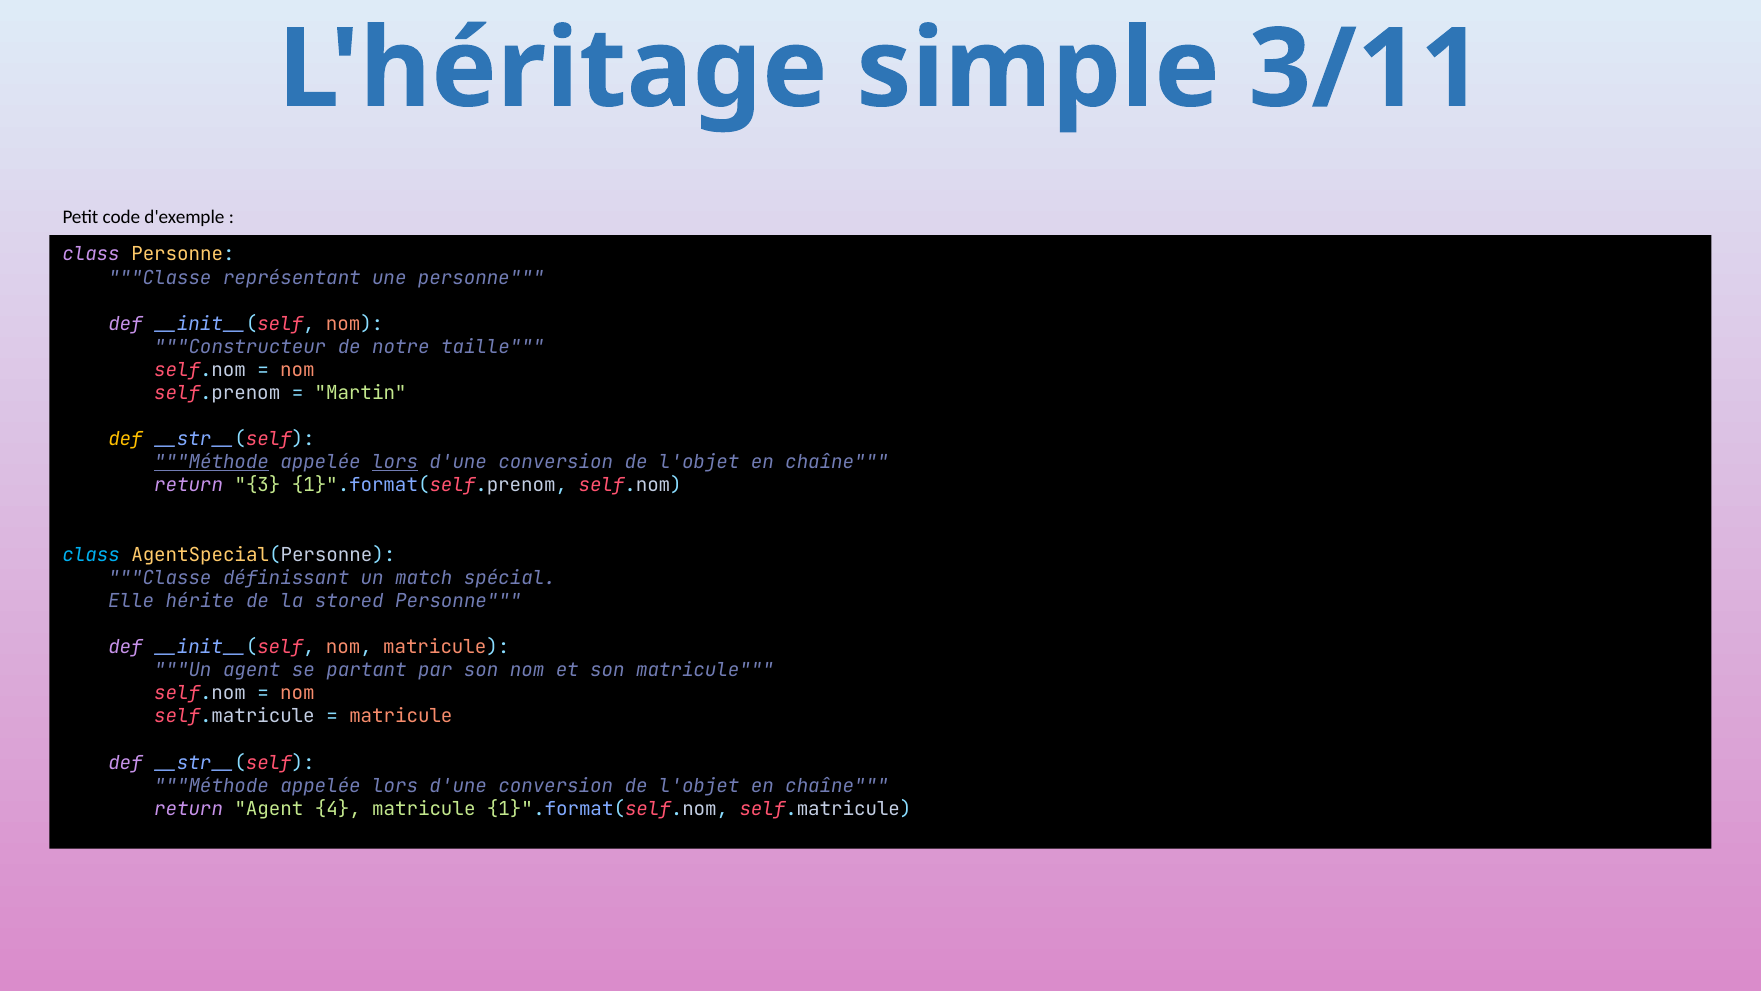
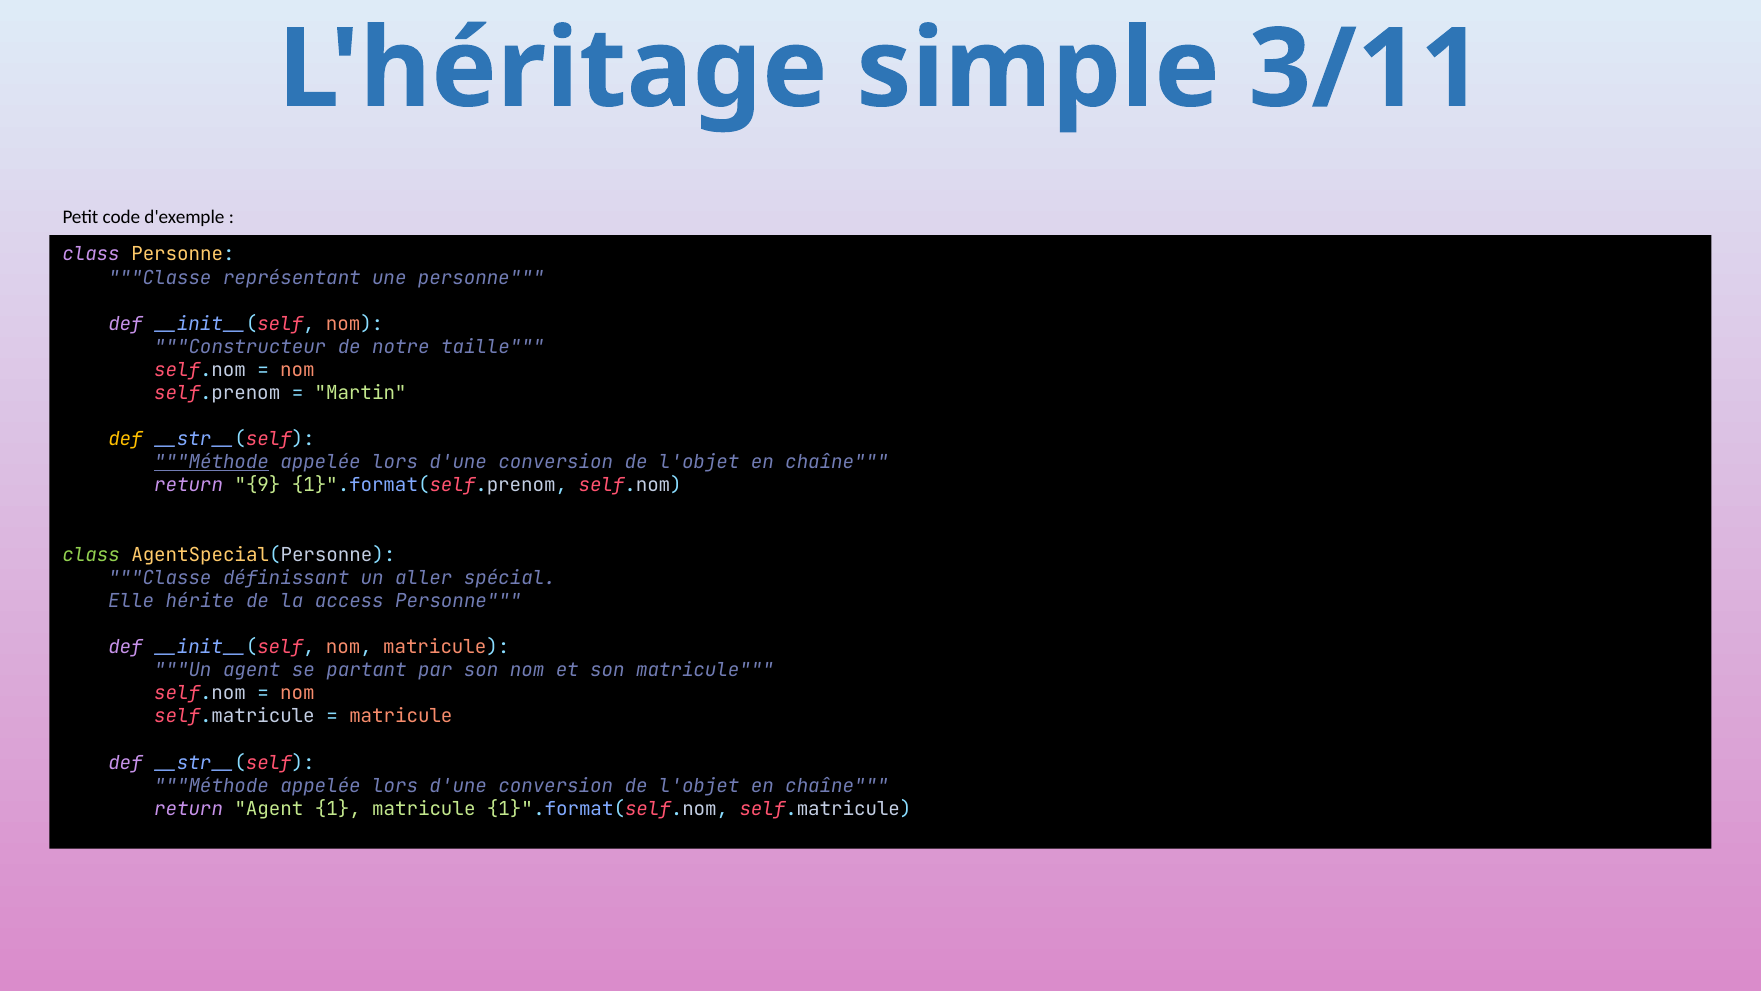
lors at (395, 462) underline: present -> none
3: 3 -> 9
class at (91, 555) colour: light blue -> light green
match: match -> aller
stored: stored -> access
4: 4 -> 1
